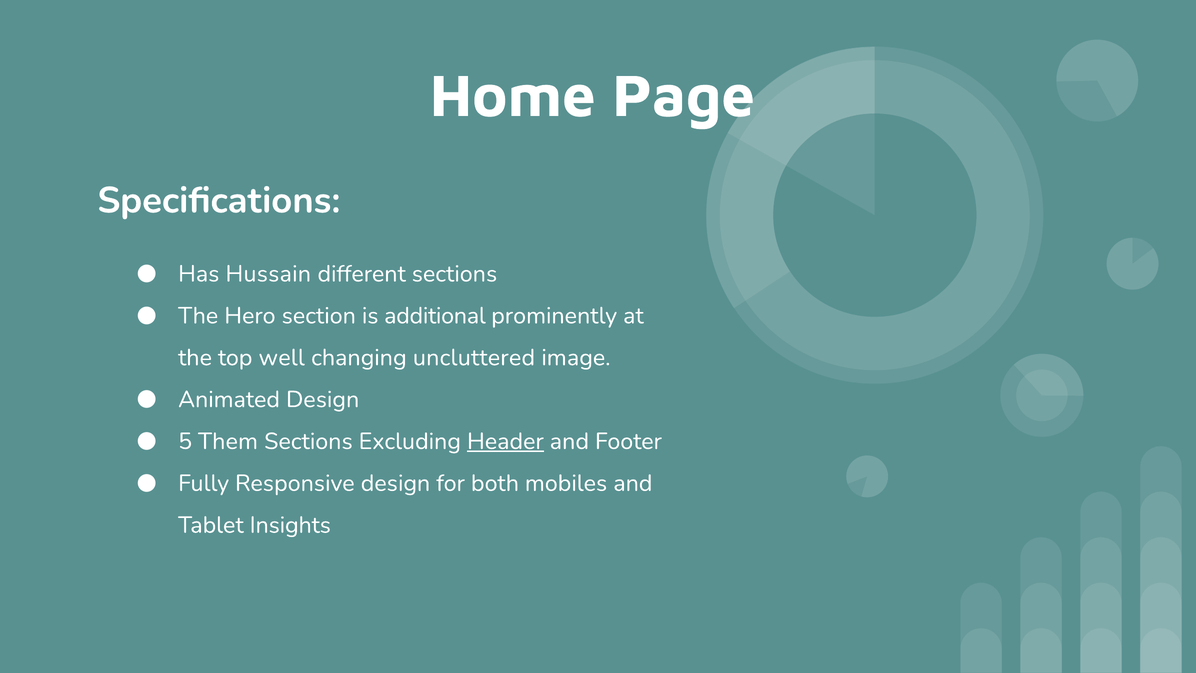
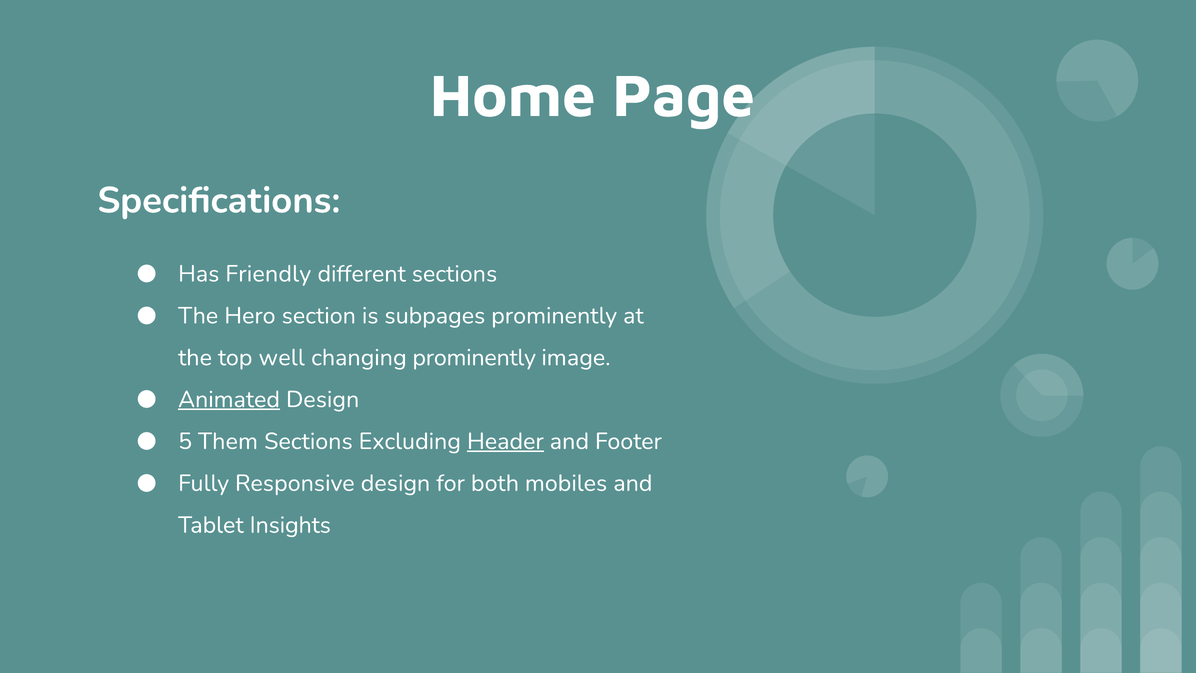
Hussain: Hussain -> Friendly
additional: additional -> subpages
changing uncluttered: uncluttered -> prominently
Animated underline: none -> present
